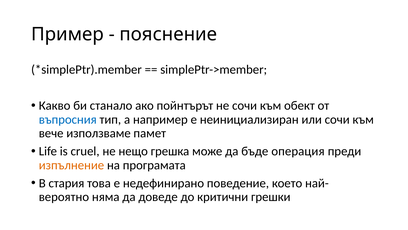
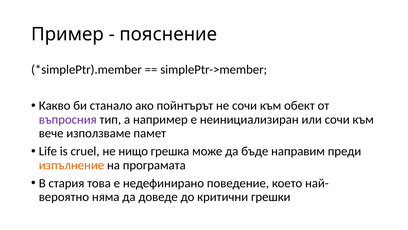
въпросния colour: blue -> purple
нещо: нещо -> нищо
операция: операция -> направим
